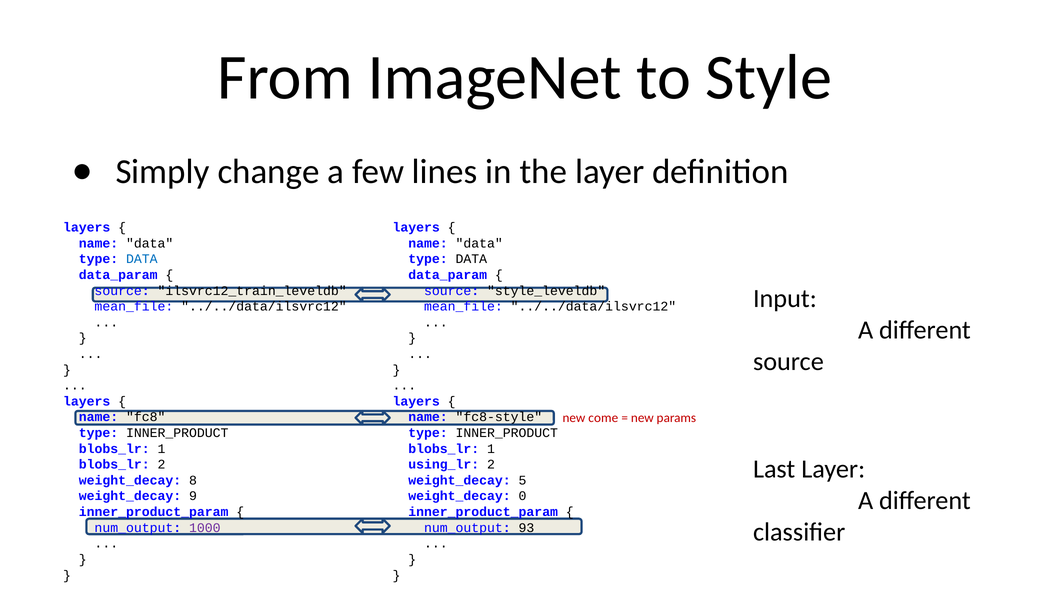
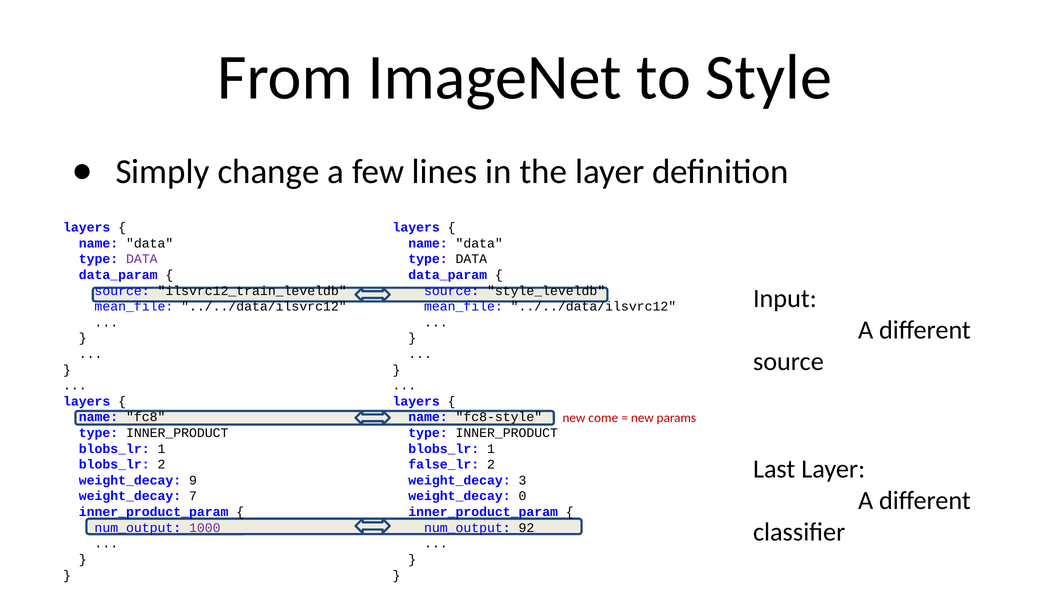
DATA at (142, 259) colour: blue -> purple
using_lr: using_lr -> false_lr
8: 8 -> 9
5: 5 -> 3
9: 9 -> 7
93: 93 -> 92
